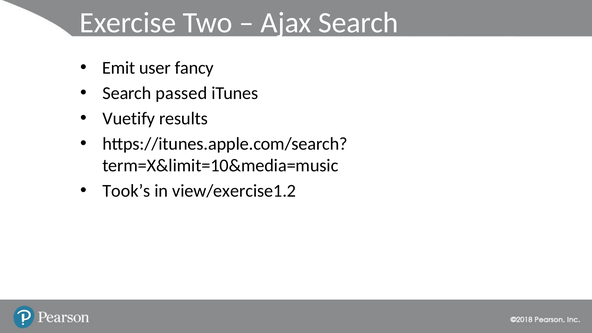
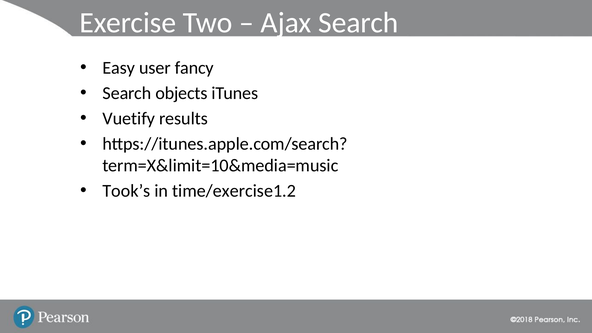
Emit: Emit -> Easy
passed: passed -> objects
view/exercise1.2: view/exercise1.2 -> time/exercise1.2
